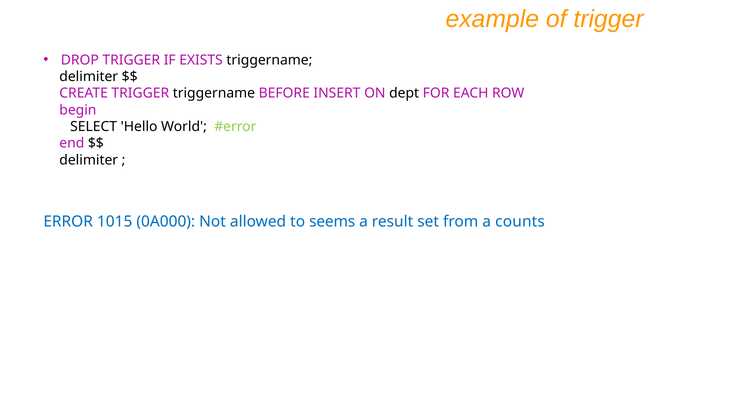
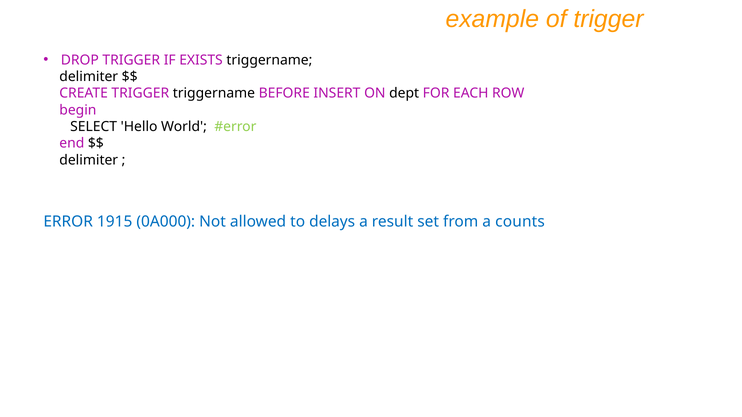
1015: 1015 -> 1915
seems: seems -> delays
